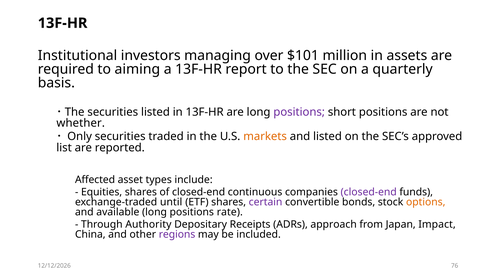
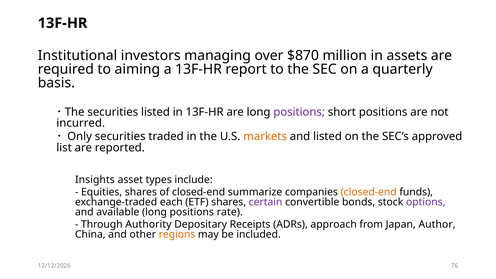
$101: $101 -> $870
whether: whether -> incurred
Affected: Affected -> Insights
continuous: continuous -> summarize
closed-end at (369, 192) colour: purple -> orange
until: until -> each
options colour: orange -> purple
Impact: Impact -> Author
regions colour: purple -> orange
